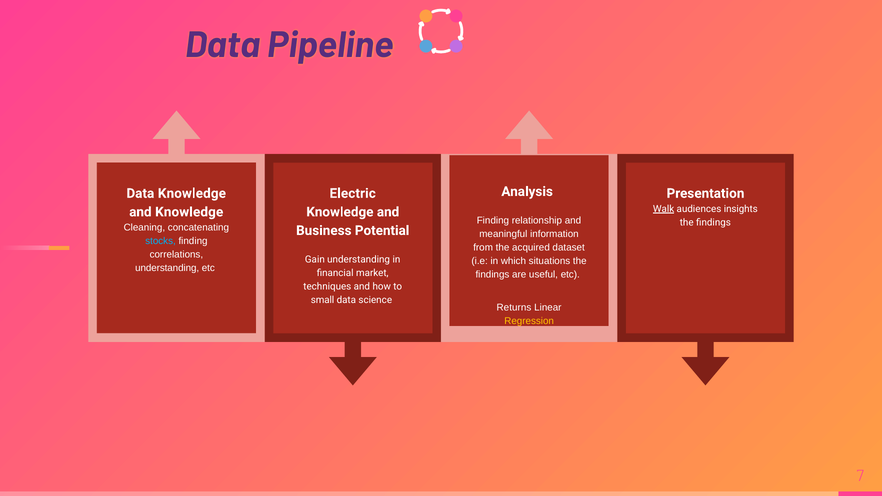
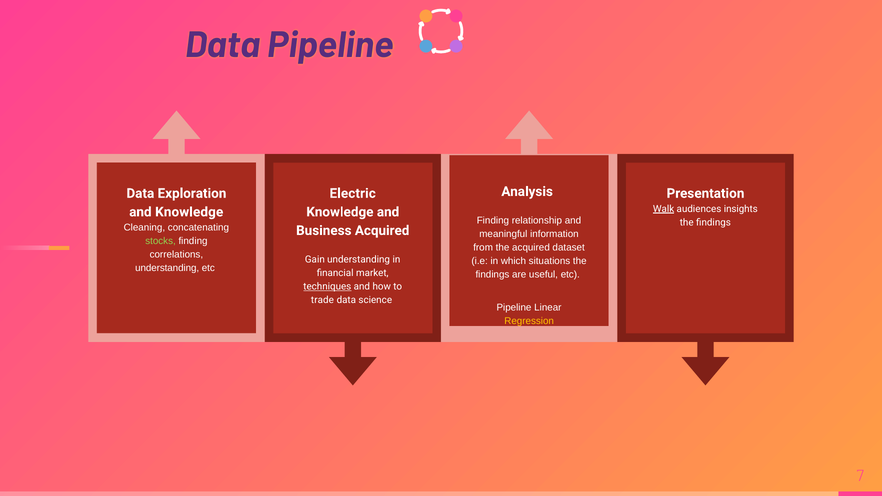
Data Knowledge: Knowledge -> Exploration
Business Potential: Potential -> Acquired
stocks colour: light blue -> light green
techniques underline: none -> present
small: small -> trade
Returns at (514, 307): Returns -> Pipeline
